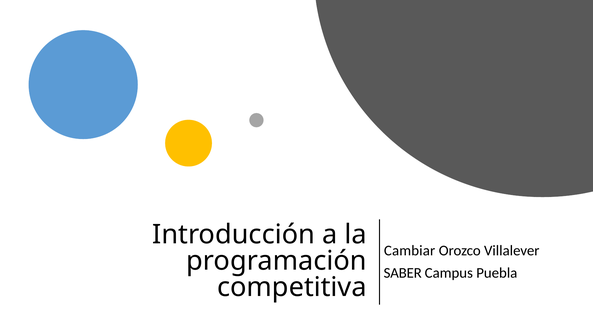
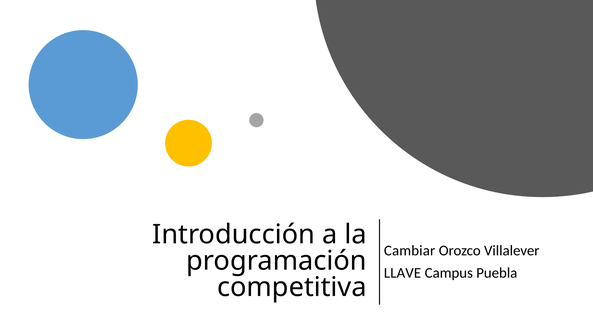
SABER: SABER -> LLAVE
